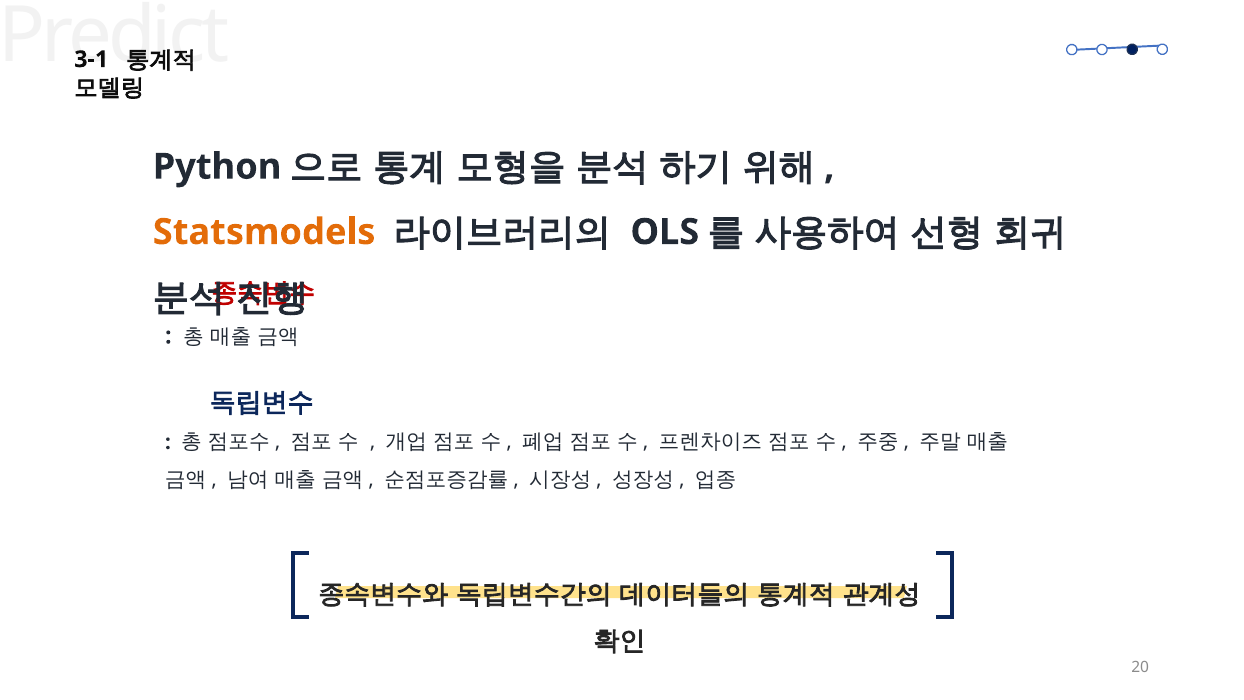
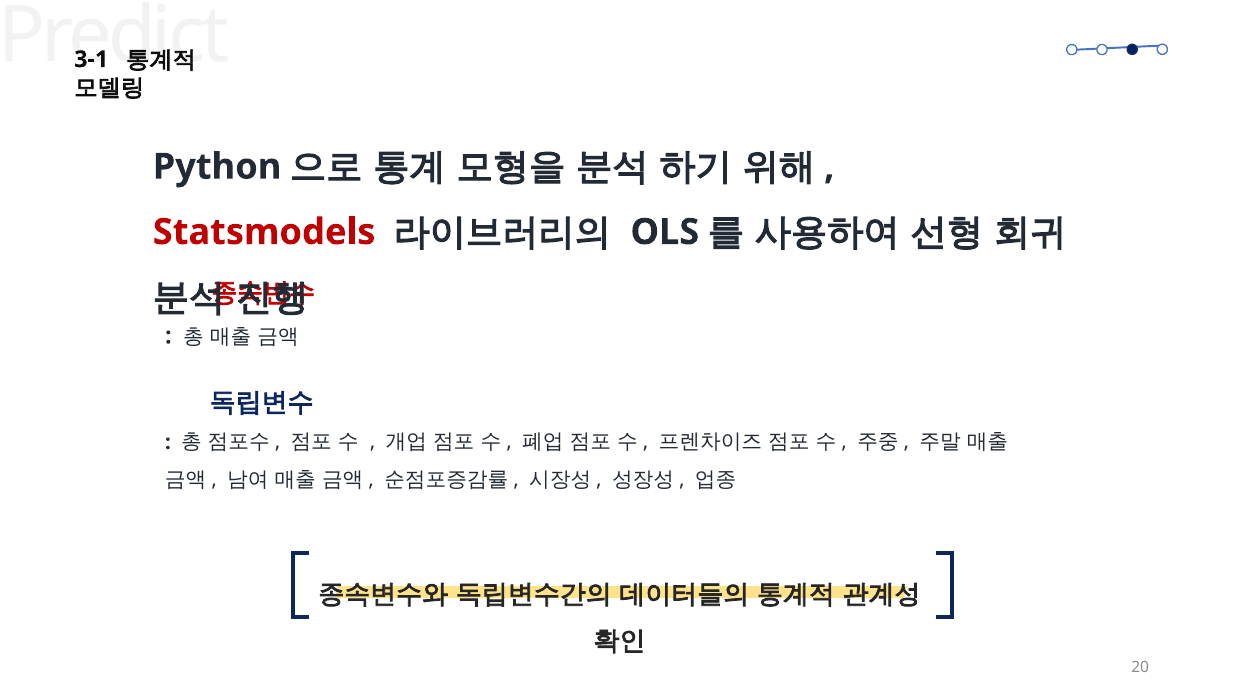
Statsmodels colour: orange -> red
